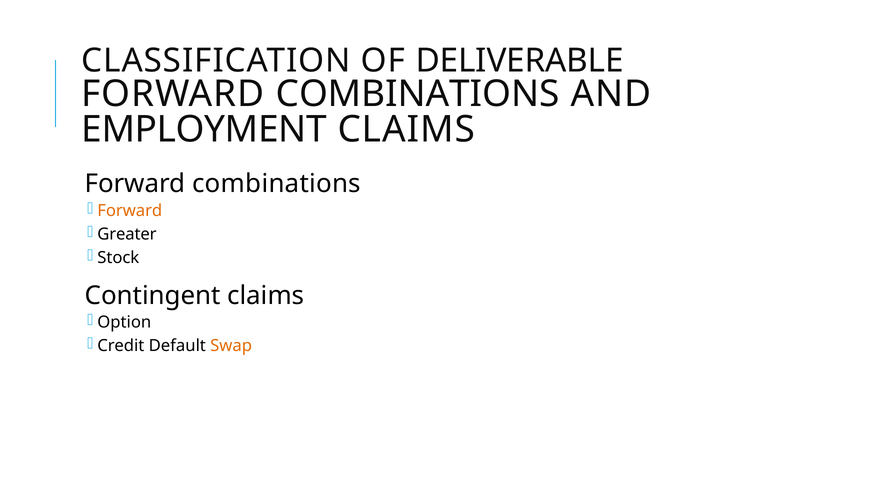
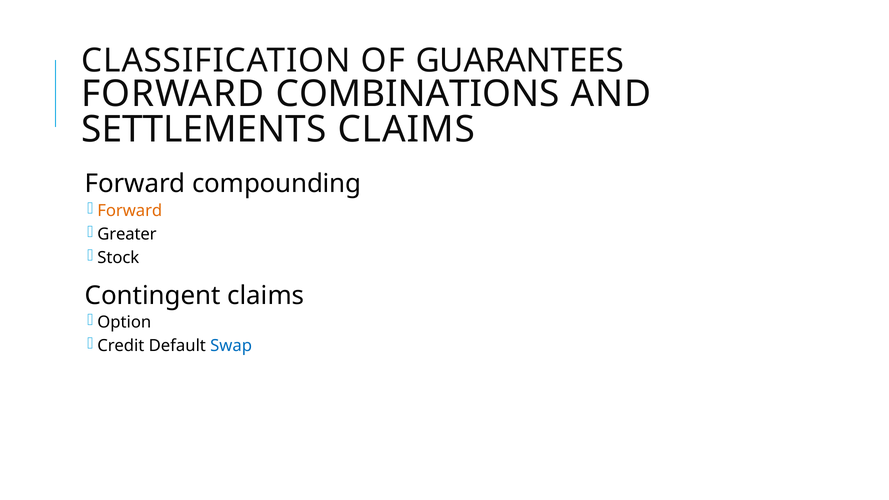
DELIVERABLE: DELIVERABLE -> GUARANTEES
EMPLOYMENT: EMPLOYMENT -> SETTLEMENTS
combinations at (277, 184): combinations -> compounding
Swap colour: orange -> blue
